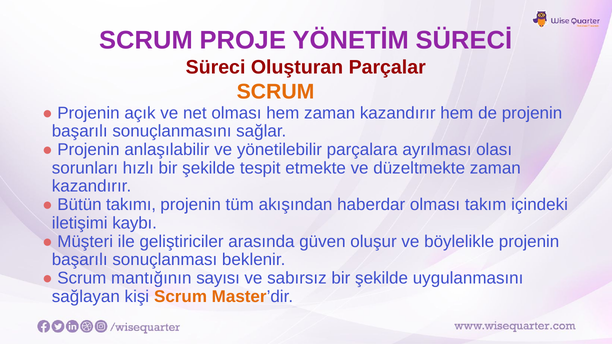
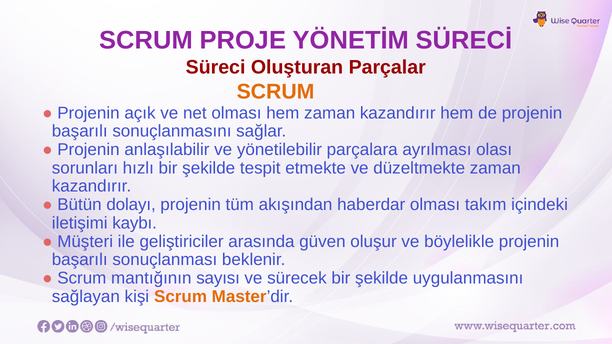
takımı: takımı -> dolayı
sabırsız: sabırsız -> sürecek
